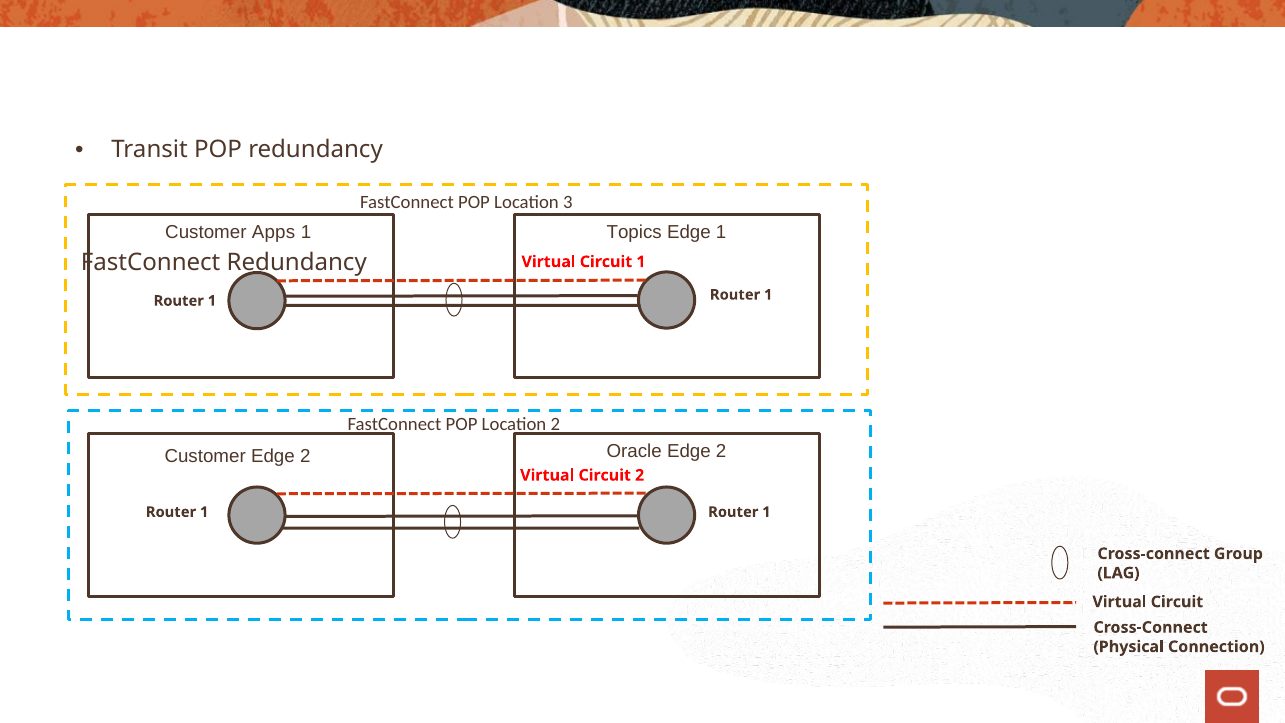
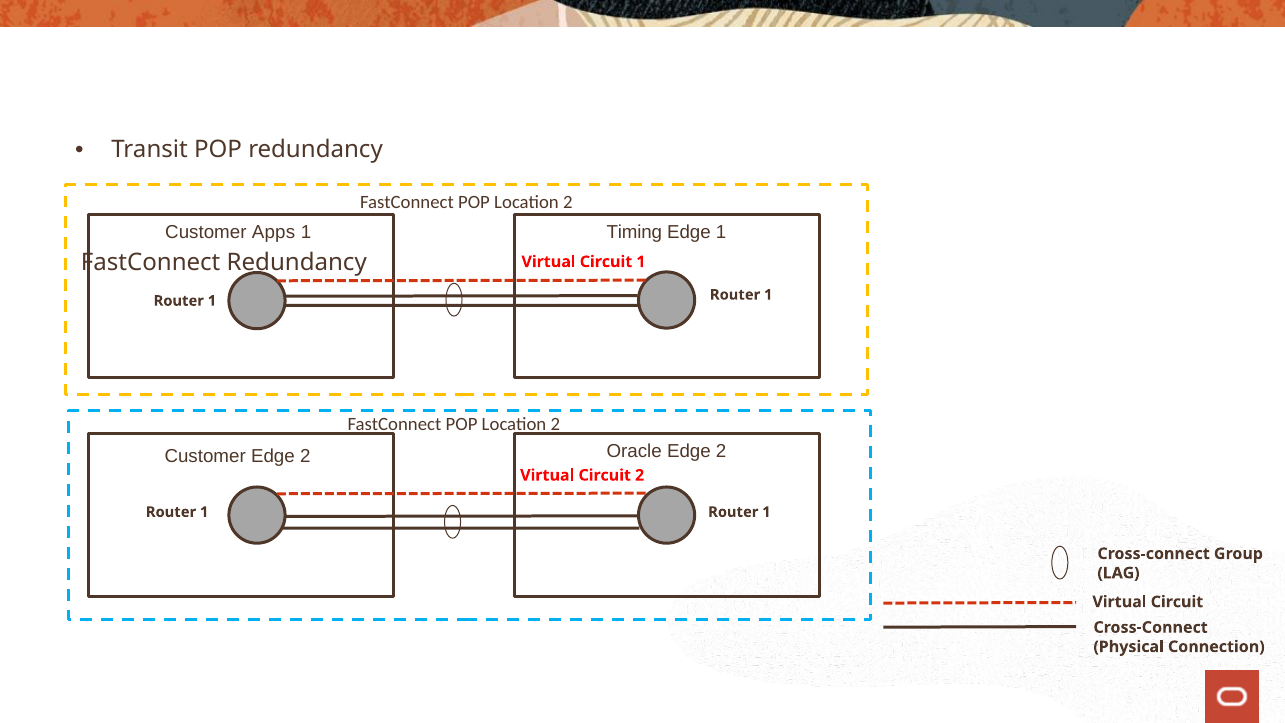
3 at (568, 202): 3 -> 2
Topics: Topics -> Timing
